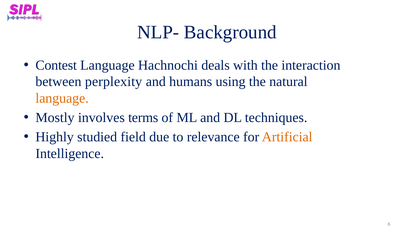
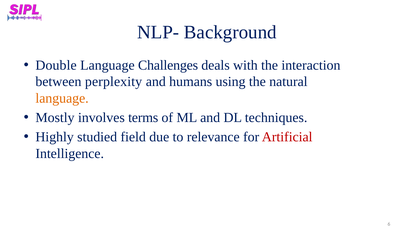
Contest: Contest -> Double
Hachnochi: Hachnochi -> Challenges
Artificial colour: orange -> red
